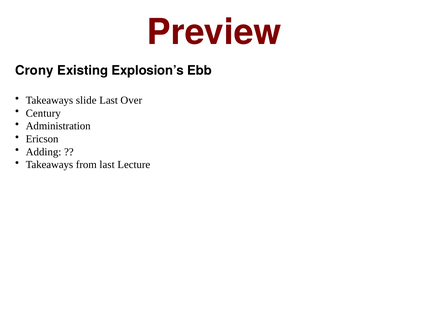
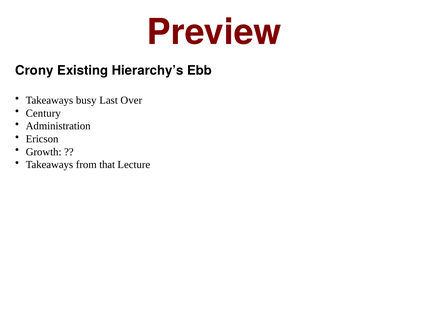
Explosion’s: Explosion’s -> Hierarchy’s
slide: slide -> busy
Adding: Adding -> Growth
from last: last -> that
